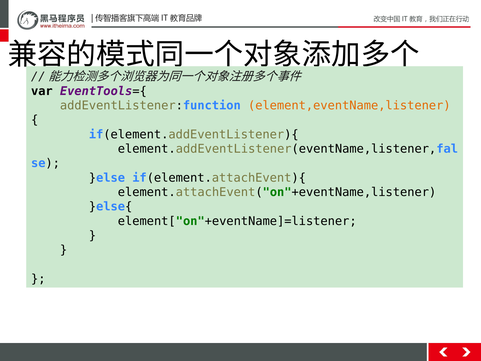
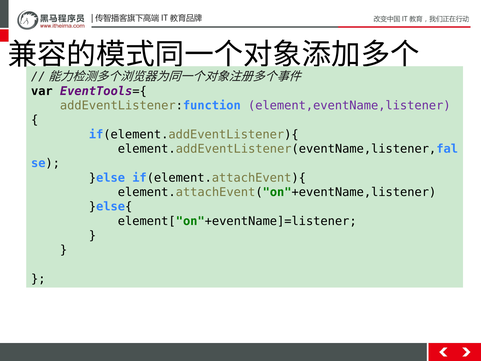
element,eventName,listener colour: orange -> purple
